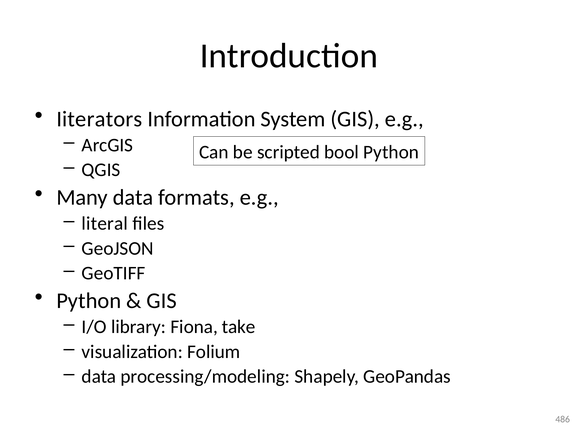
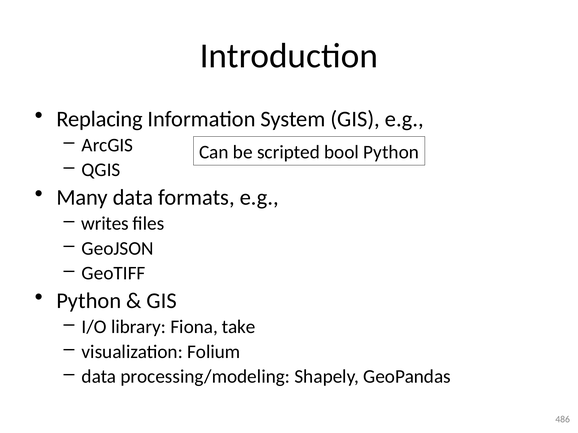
Iiterators: Iiterators -> Replacing
literal: literal -> writes
